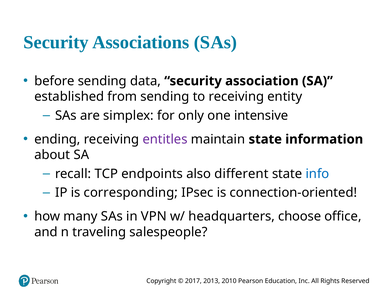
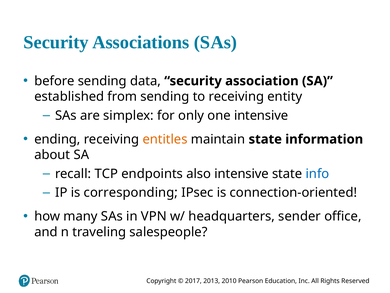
entitles colour: purple -> orange
also different: different -> intensive
choose: choose -> sender
